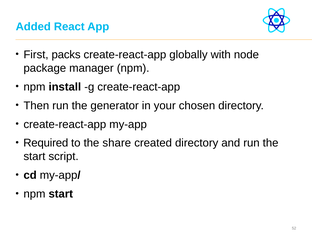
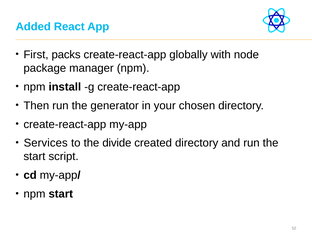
Required: Required -> Services
share: share -> divide
